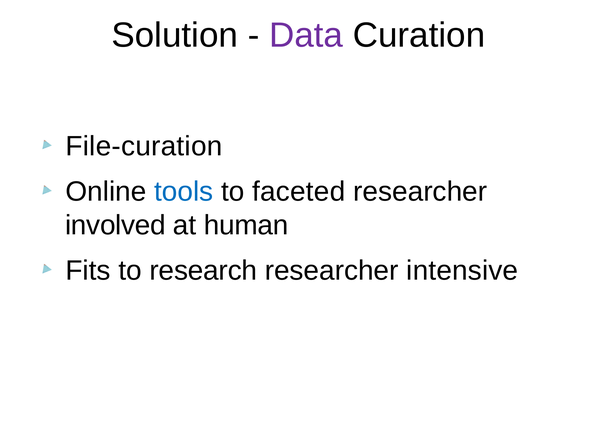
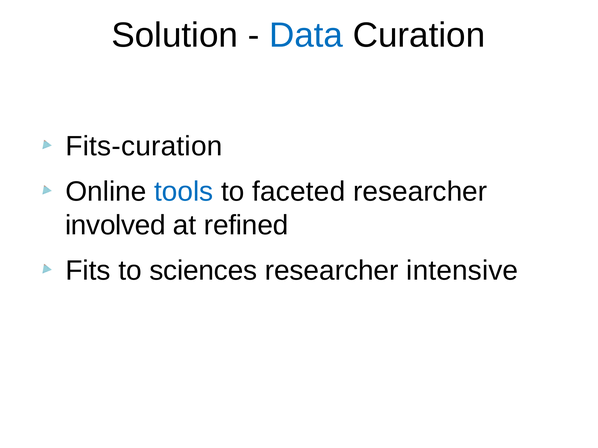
Data colour: purple -> blue
File-curation: File-curation -> Fits-curation
human: human -> refined
research: research -> sciences
